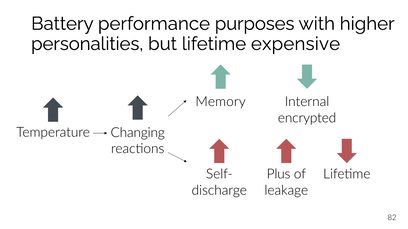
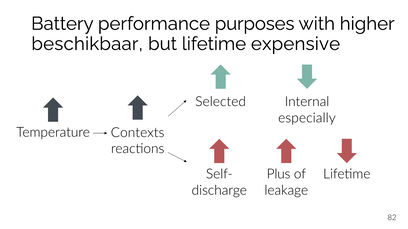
personalities: personalities -> beschikbaar
Memory: Memory -> Selected
encrypted: encrypted -> especially
Changing: Changing -> Contexts
